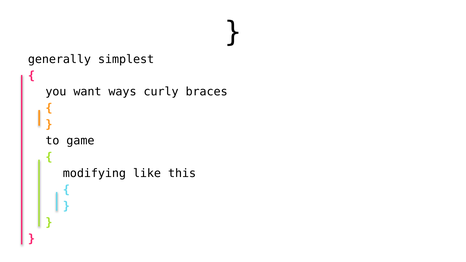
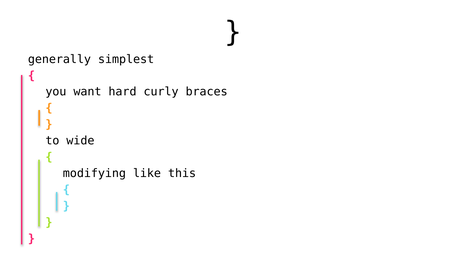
ways: ways -> hard
game: game -> wide
